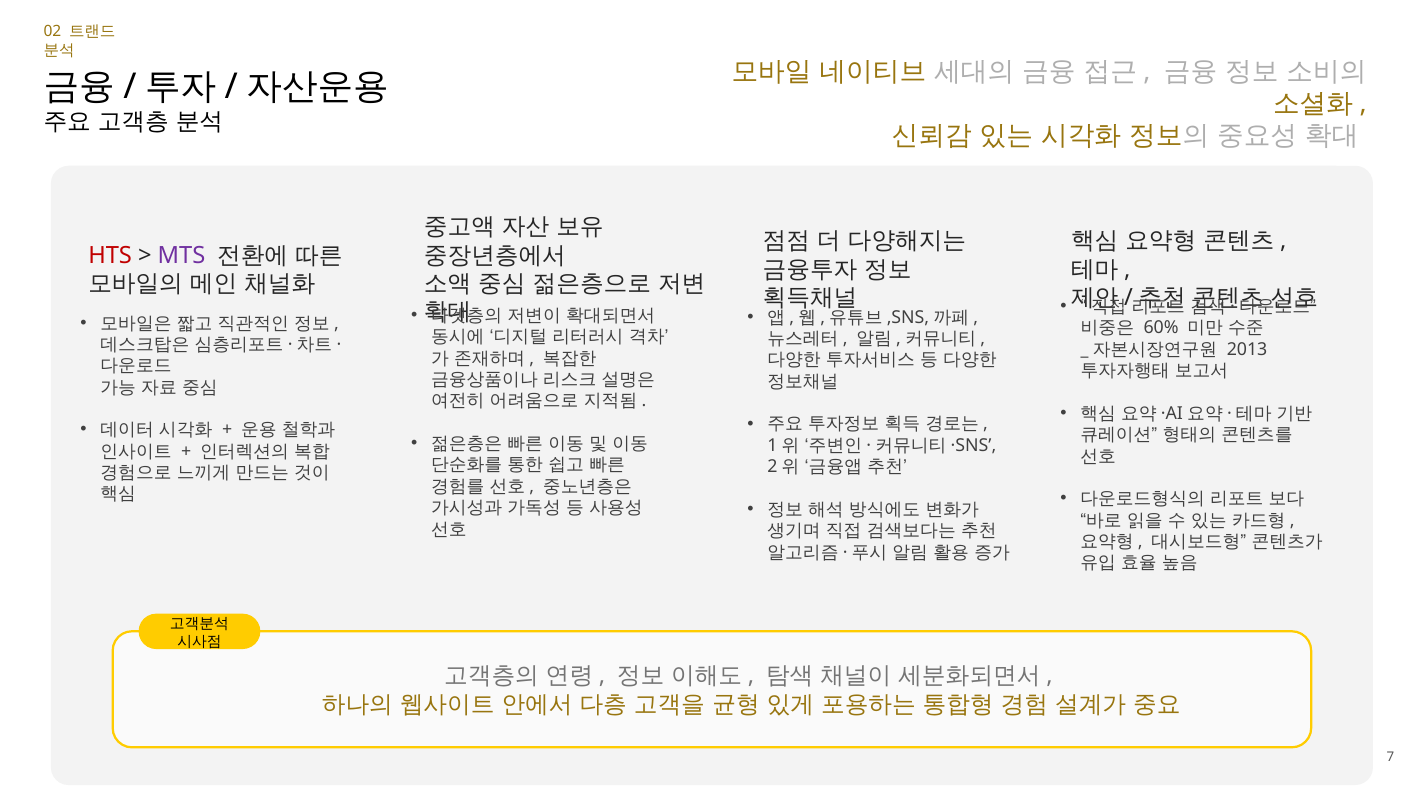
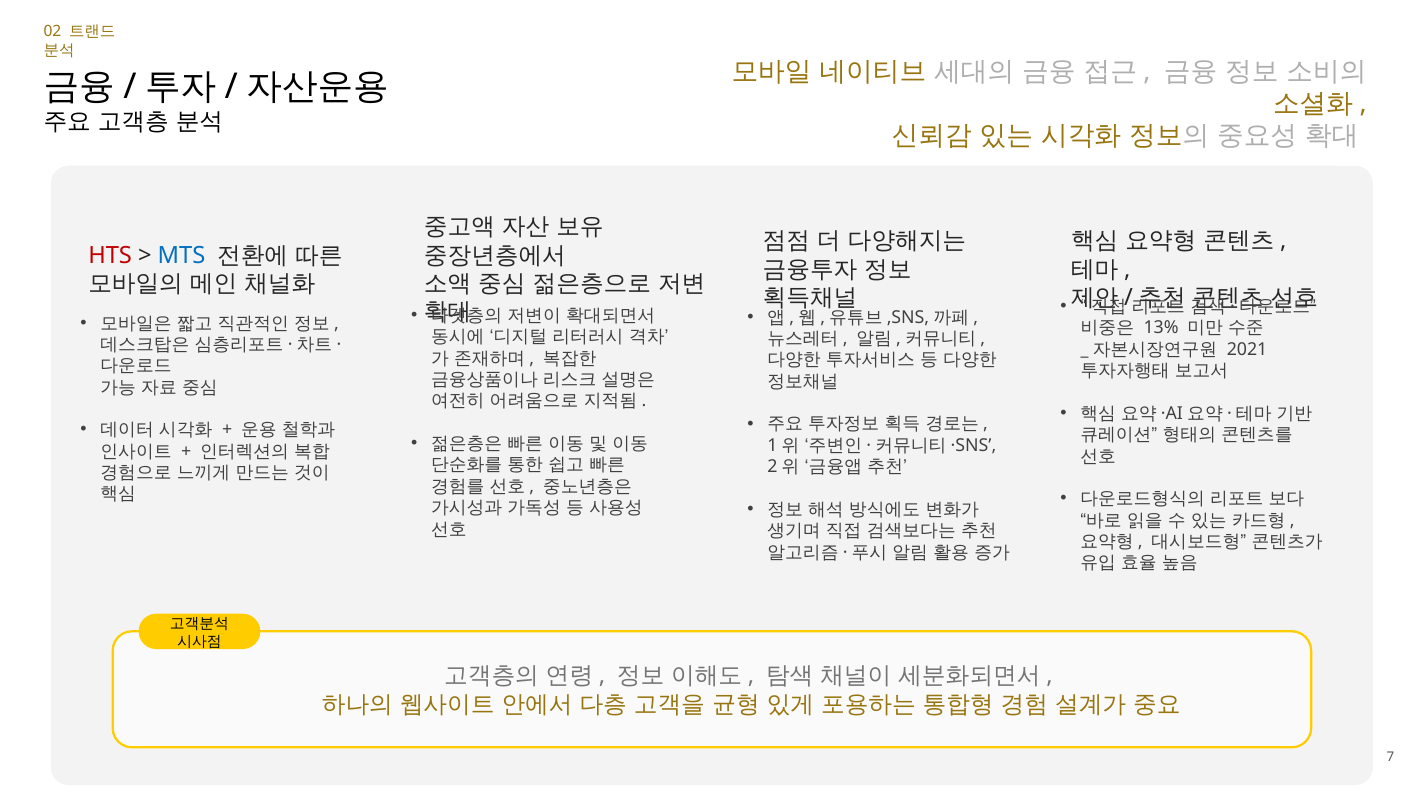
MTS colour: purple -> blue
60%: 60% -> 13%
2013: 2013 -> 2021
